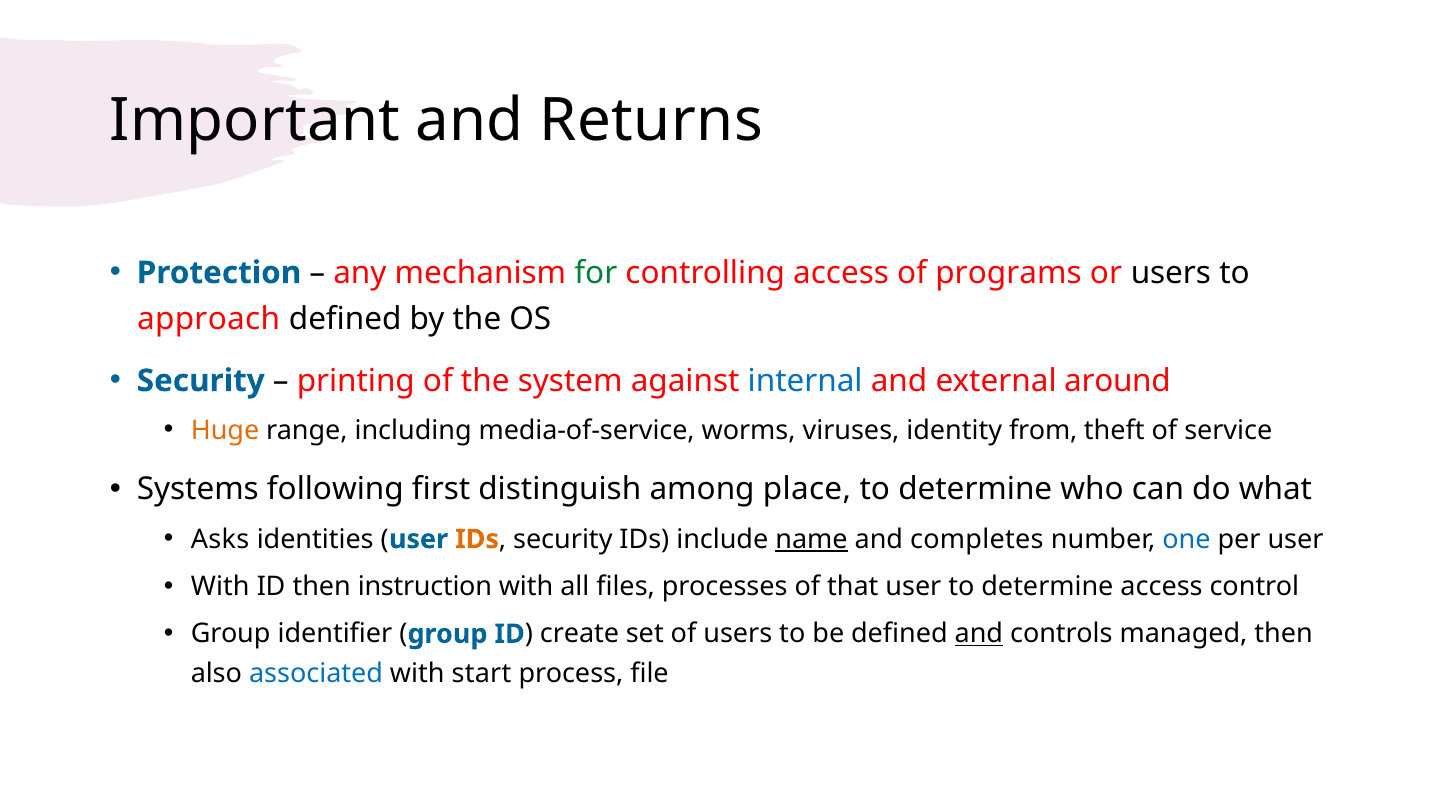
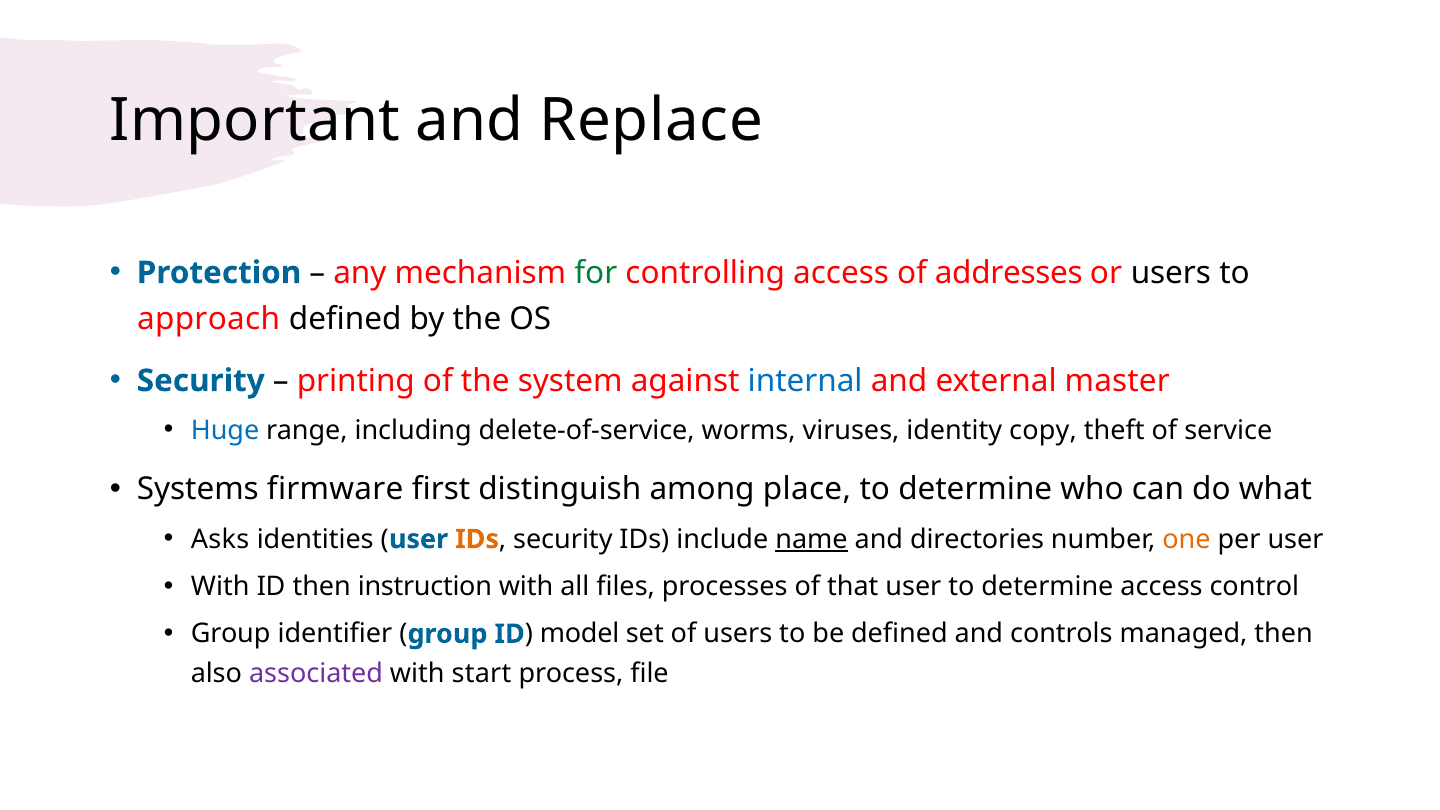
Returns: Returns -> Replace
programs: programs -> addresses
around: around -> master
Huge colour: orange -> blue
media-of-service: media-of-service -> delete-of-service
from: from -> copy
following: following -> firmware
completes: completes -> directories
one colour: blue -> orange
create: create -> model
and at (979, 634) underline: present -> none
associated colour: blue -> purple
